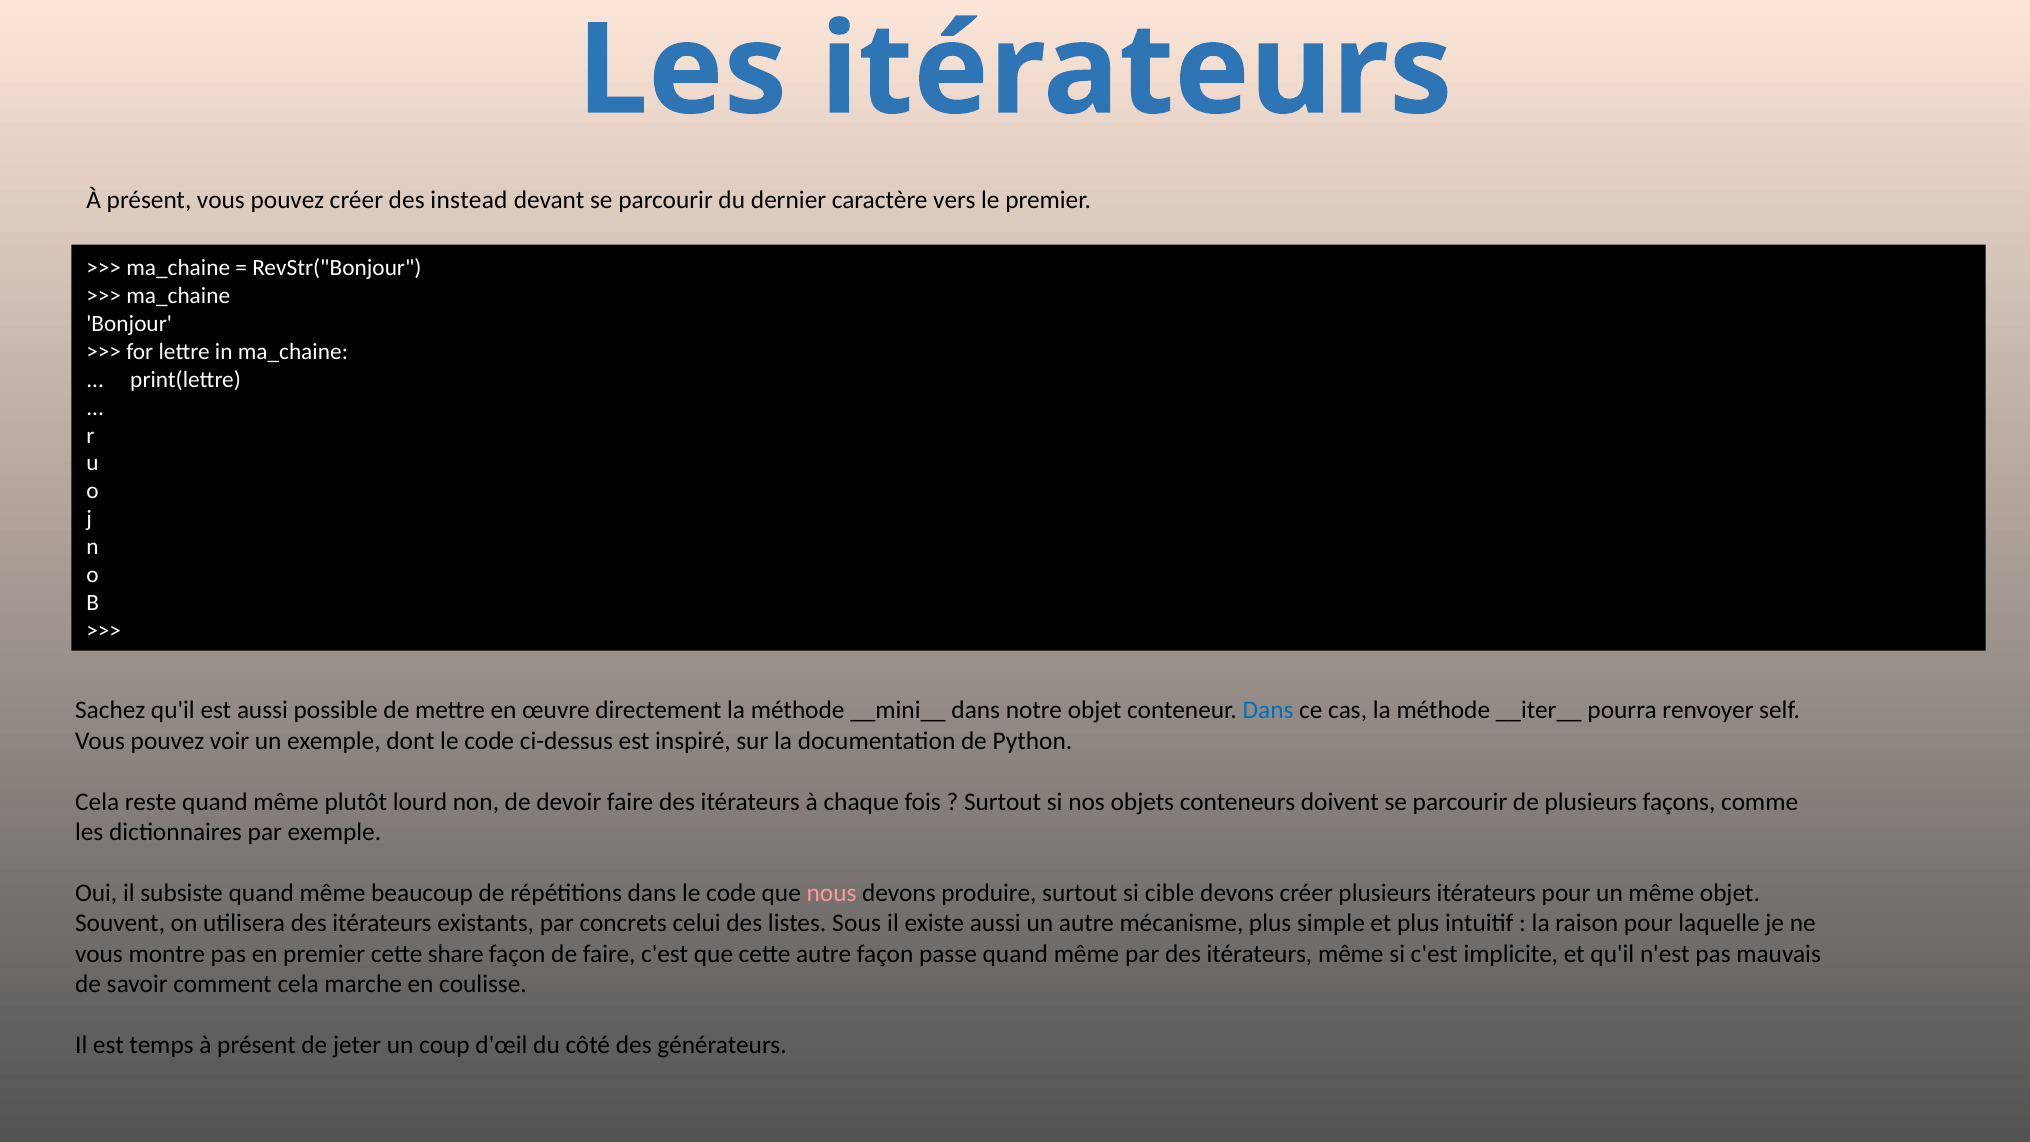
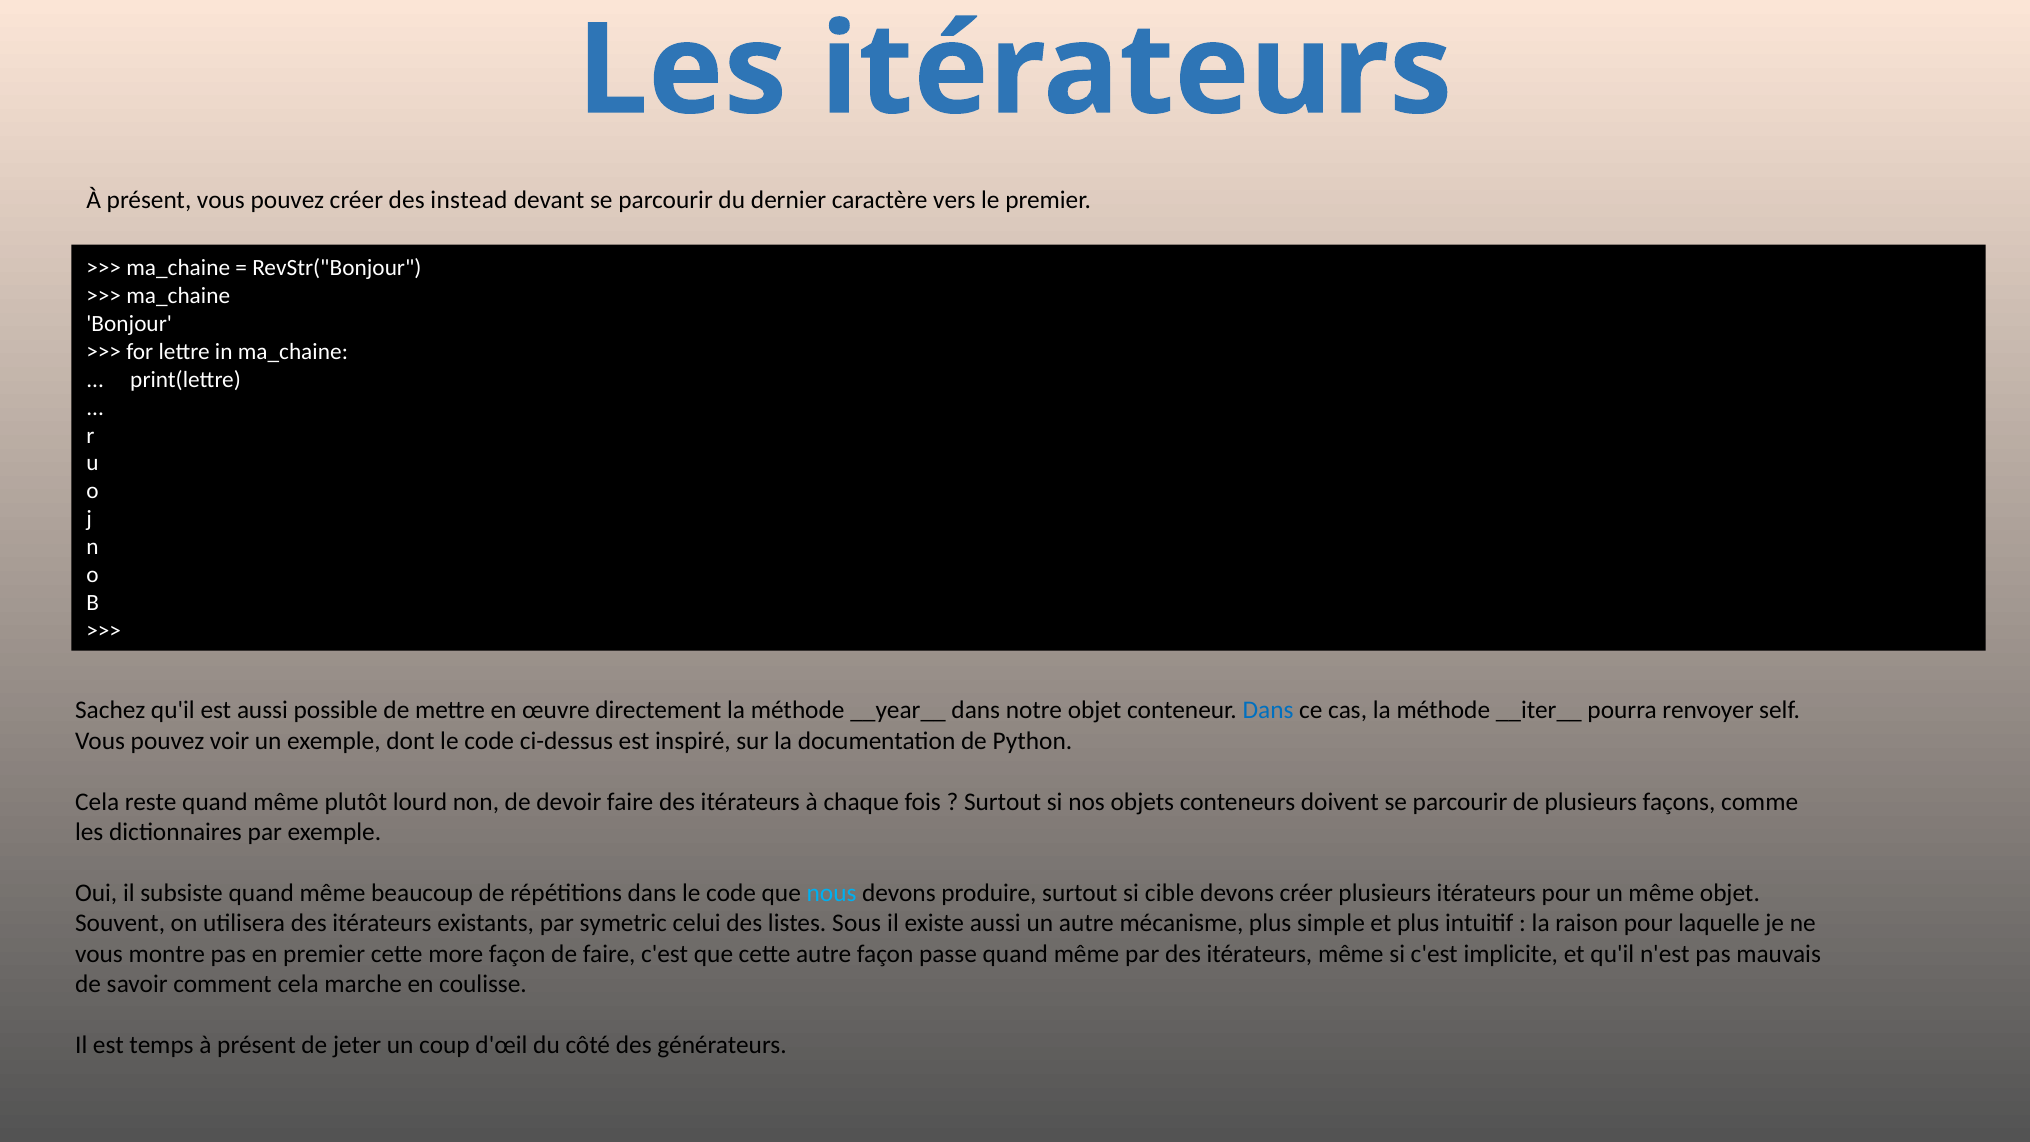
__mini__: __mini__ -> __year__
nous colour: pink -> light blue
concrets: concrets -> symetric
share: share -> more
